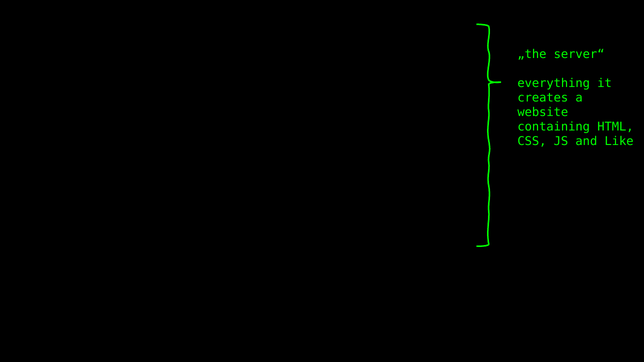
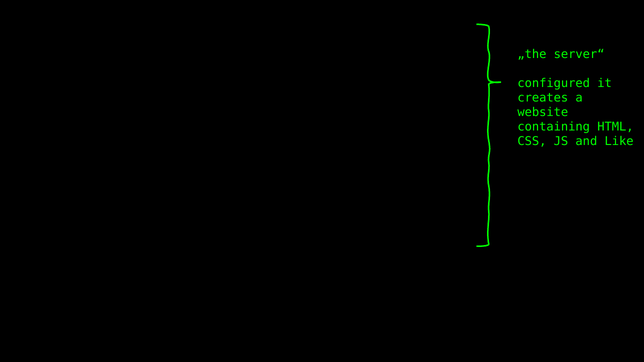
everything: everything -> configured
